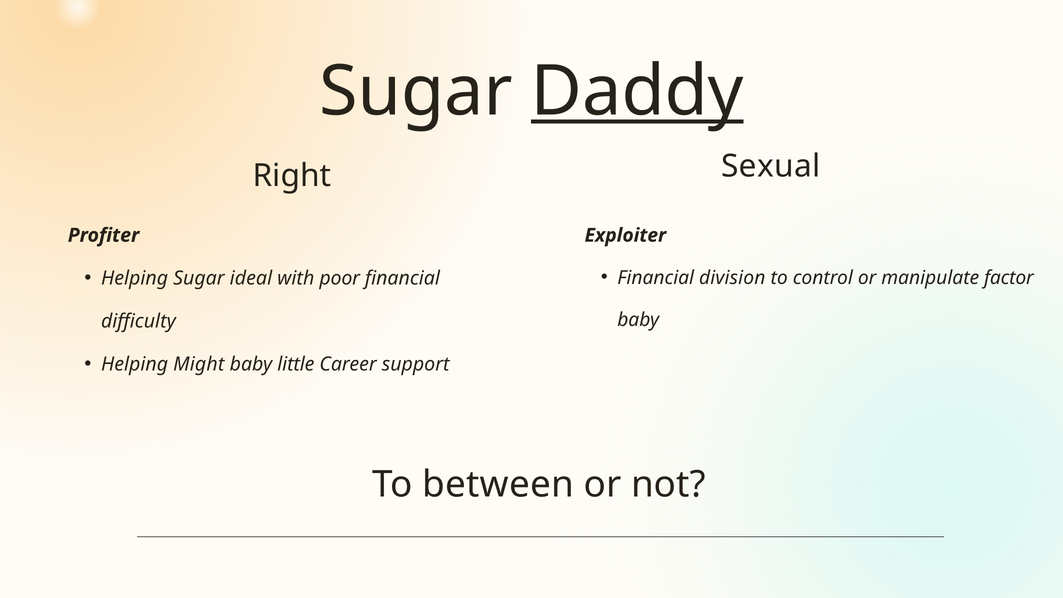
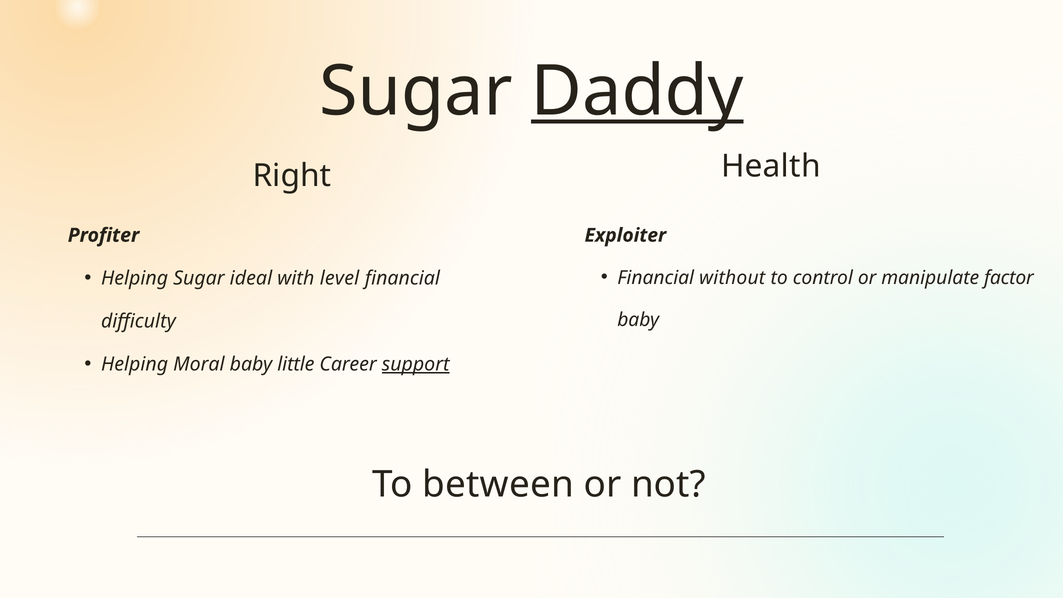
Sexual: Sexual -> Health
division: division -> without
poor: poor -> level
Might: Might -> Moral
support underline: none -> present
